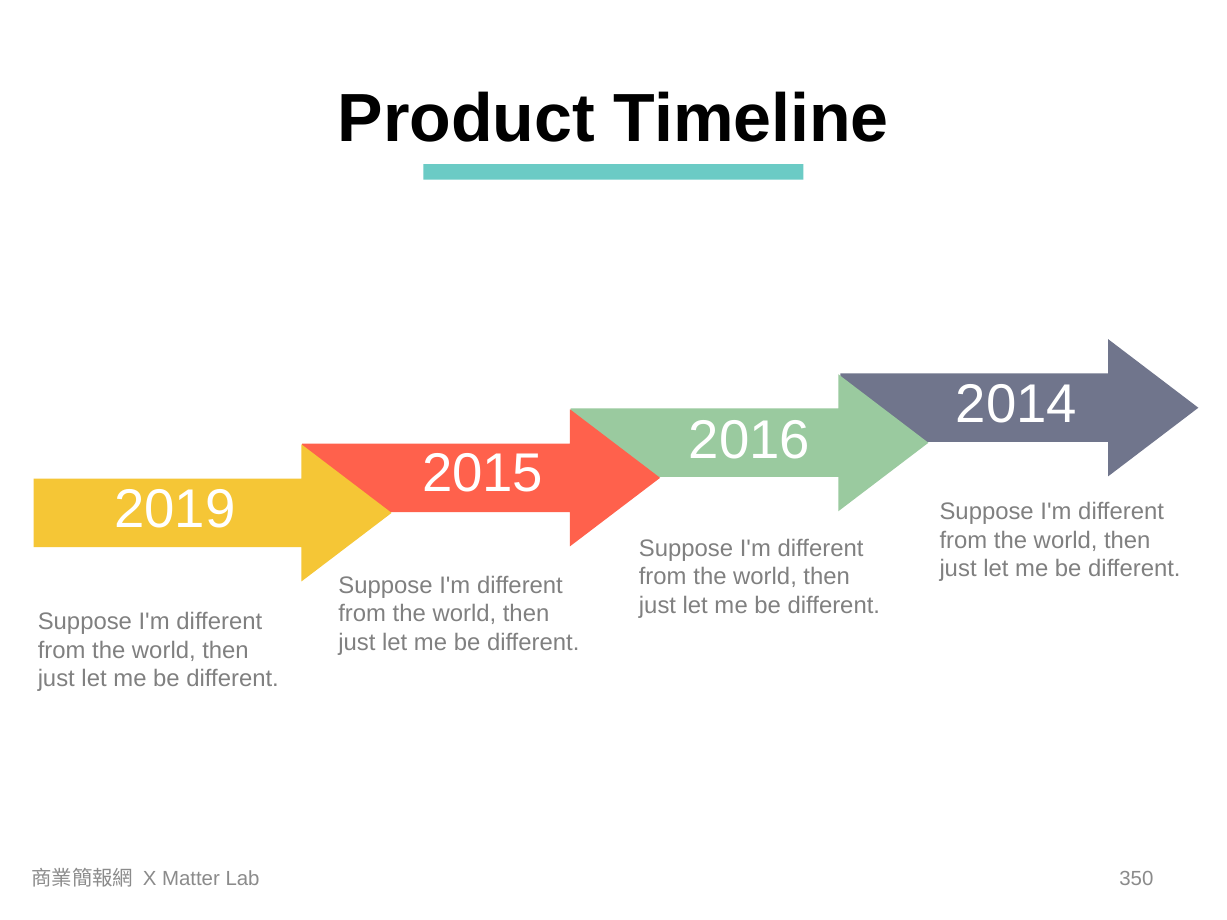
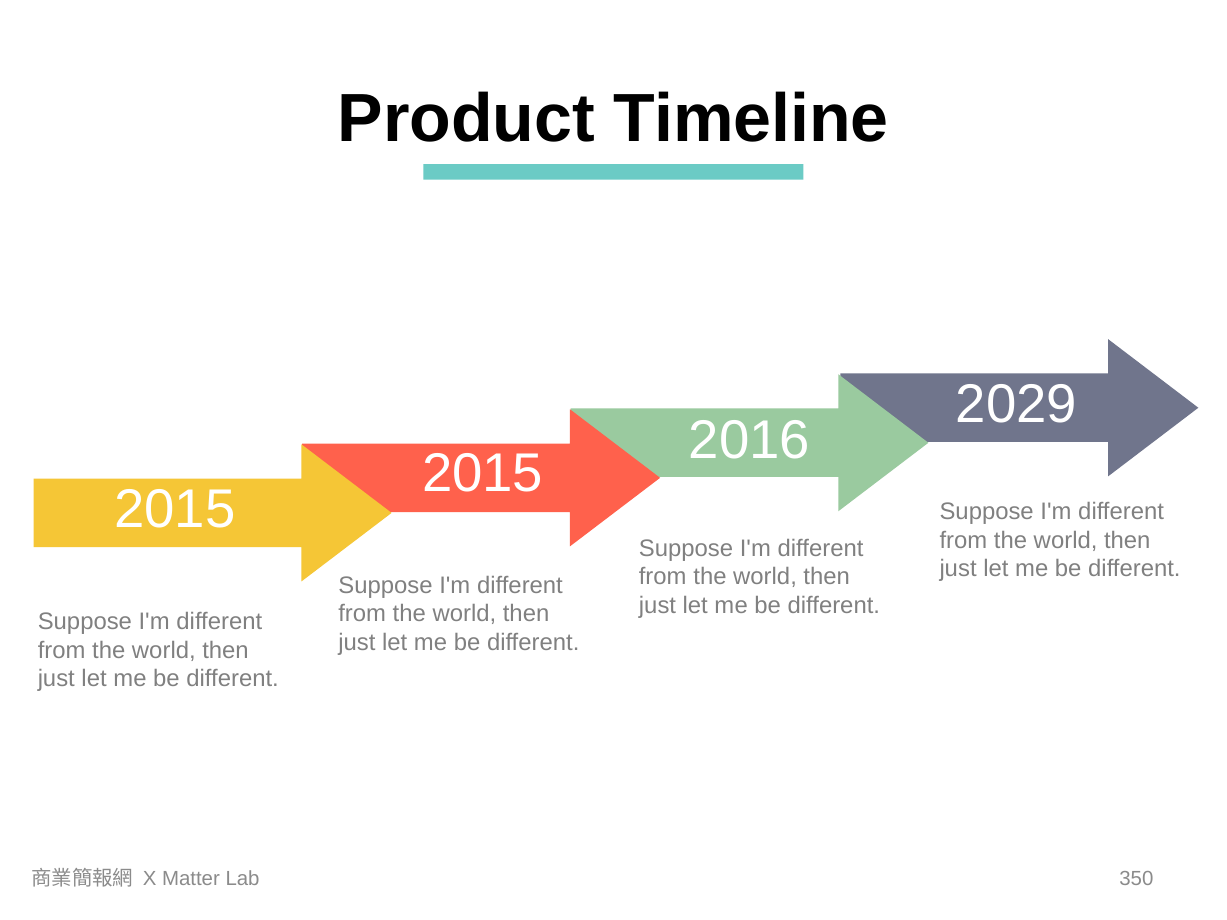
2014: 2014 -> 2029
2019 at (175, 509): 2019 -> 2015
